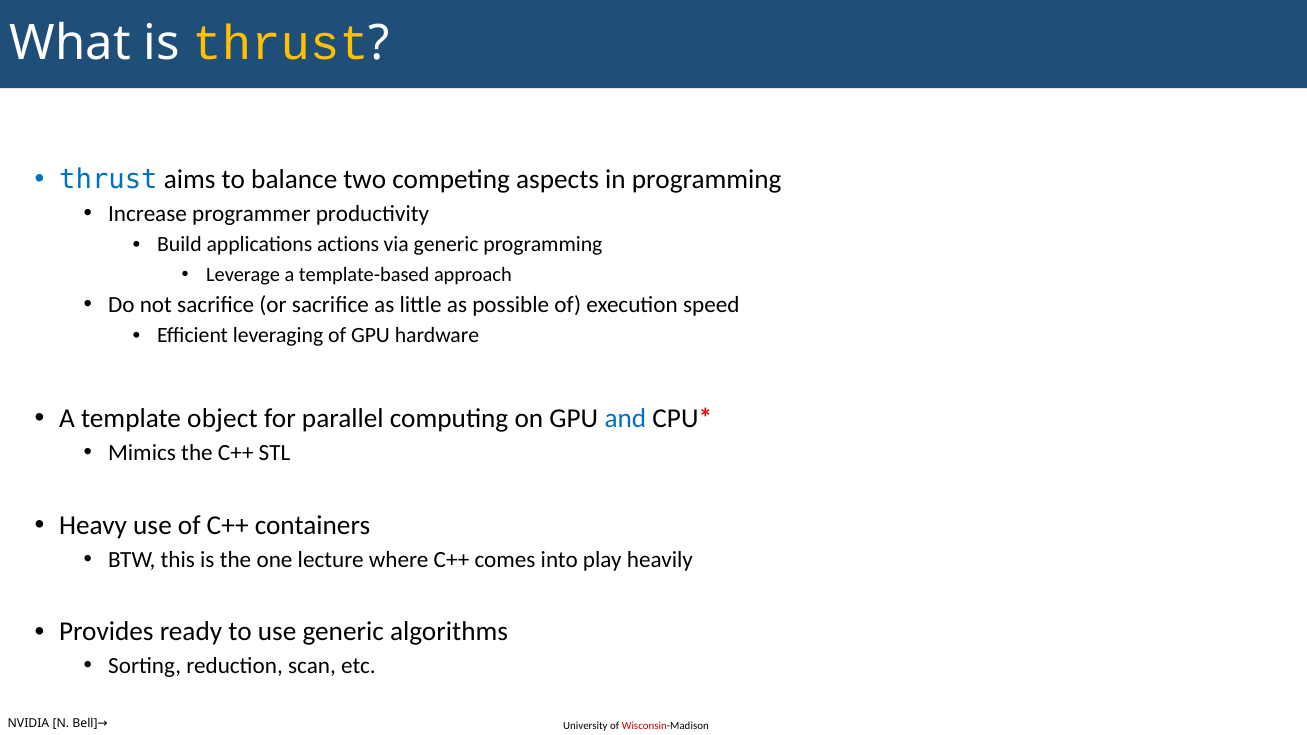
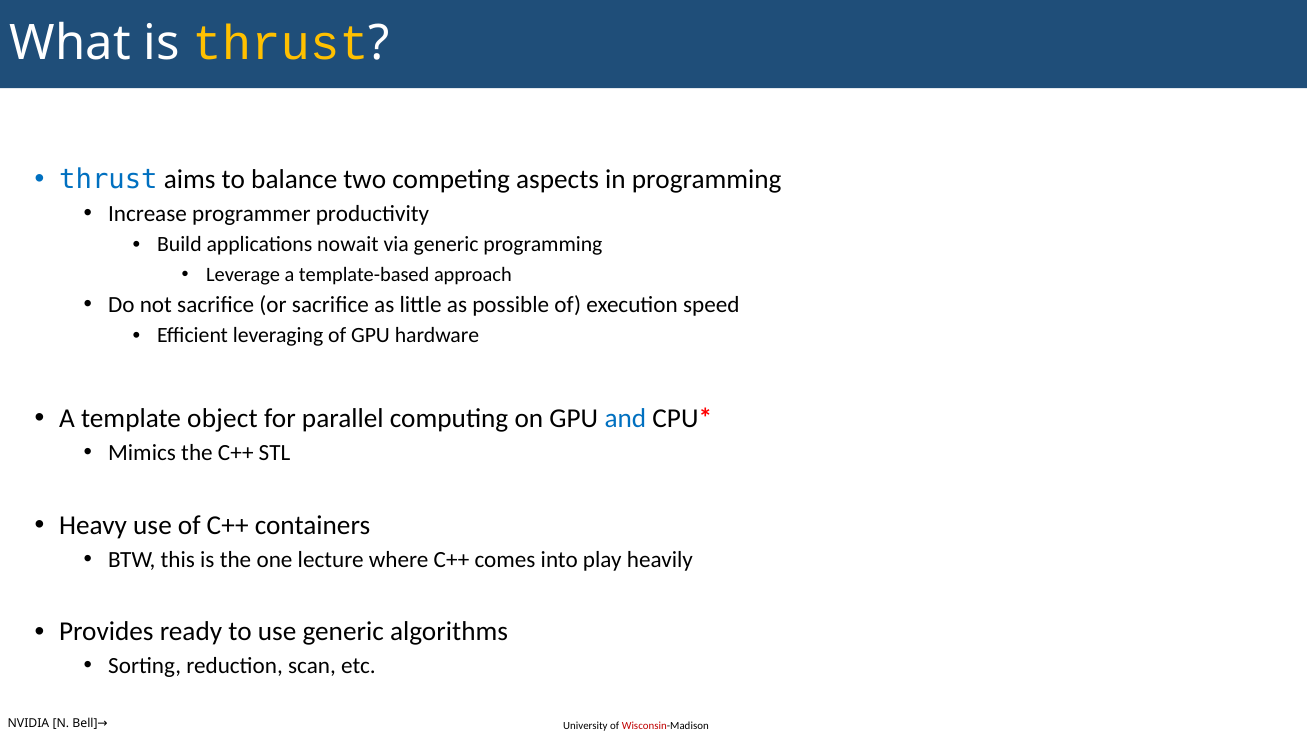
actions: actions -> nowait
